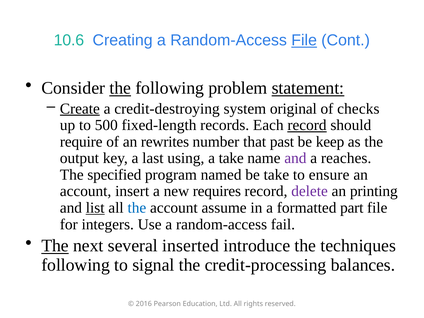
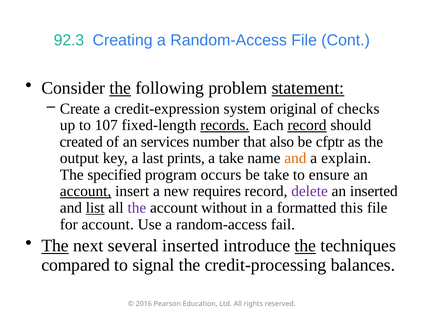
10.6: 10.6 -> 92.3
File at (304, 40) underline: present -> none
Create underline: present -> none
credit-destroying: credit-destroying -> credit-expression
500: 500 -> 107
records underline: none -> present
require: require -> created
rewrites: rewrites -> services
past: past -> also
keep: keep -> cfptr
using: using -> prints
and at (295, 158) colour: purple -> orange
reaches: reaches -> explain
named: named -> occurs
account at (86, 191) underline: none -> present
an printing: printing -> inserted
the at (137, 208) colour: blue -> purple
assume: assume -> without
part: part -> this
for integers: integers -> account
the at (305, 246) underline: none -> present
following at (76, 265): following -> compared
